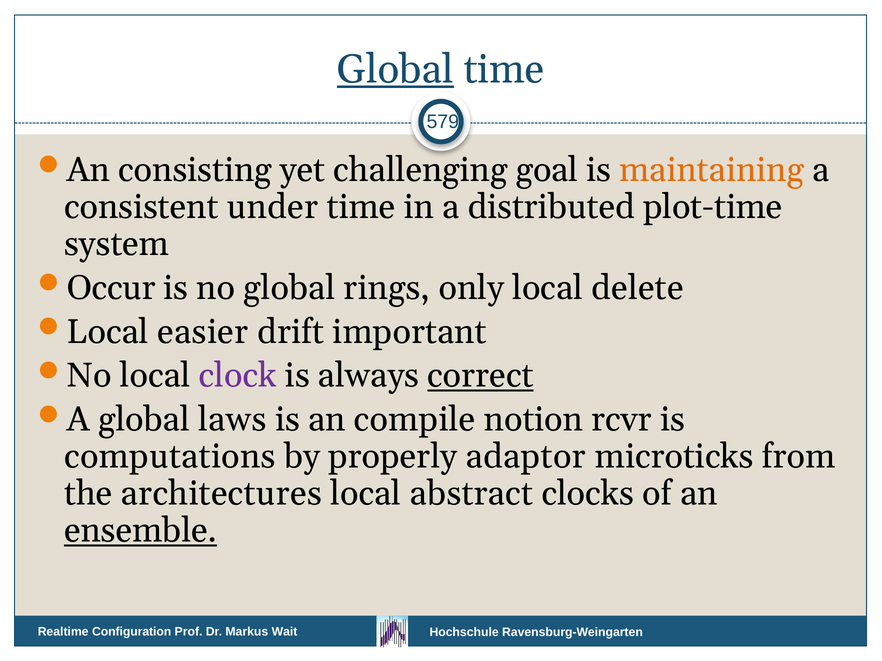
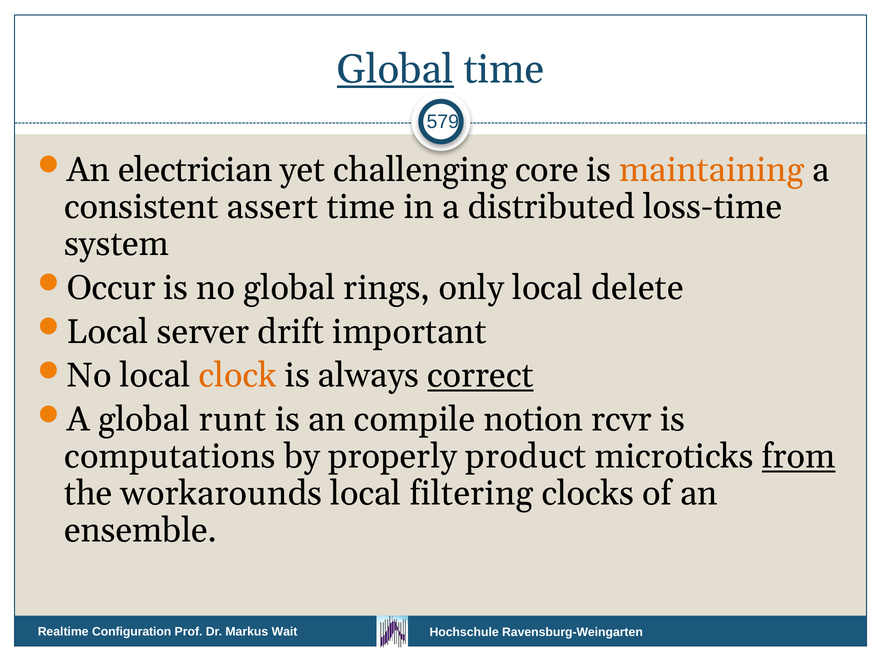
consisting: consisting -> electrician
goal: goal -> core
under: under -> assert
plot-time: plot-time -> loss-time
easier: easier -> server
clock colour: purple -> orange
laws: laws -> runt
adaptor: adaptor -> product
from underline: none -> present
architectures: architectures -> workarounds
abstract: abstract -> filtering
ensemble underline: present -> none
